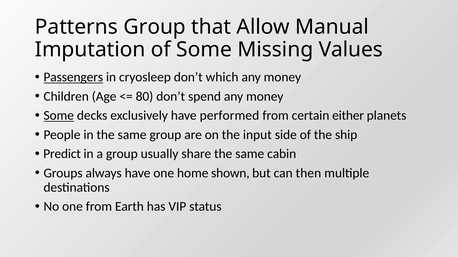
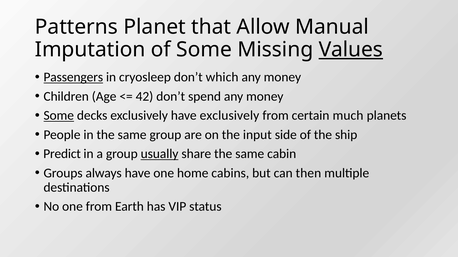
Patterns Group: Group -> Planet
Values underline: none -> present
80: 80 -> 42
have performed: performed -> exclusively
either: either -> much
usually underline: none -> present
shown: shown -> cabins
